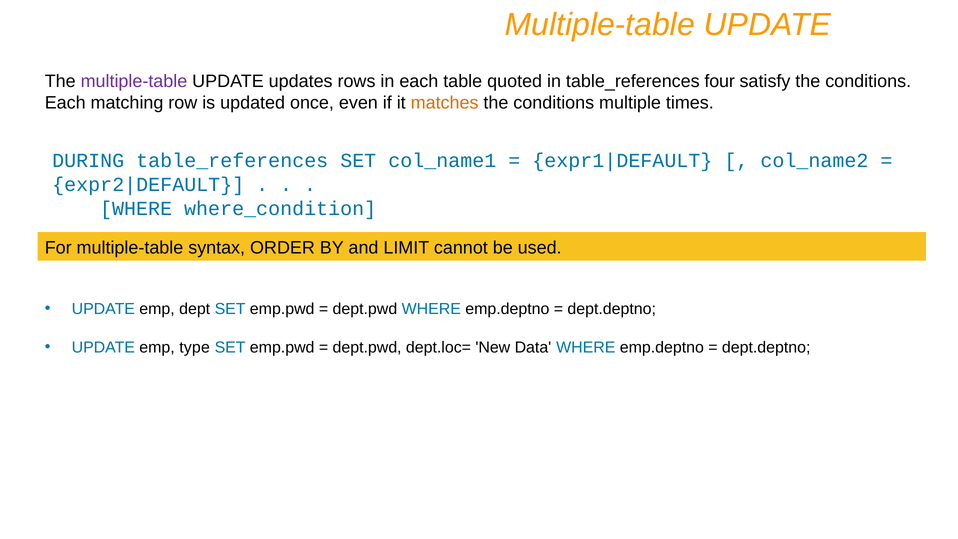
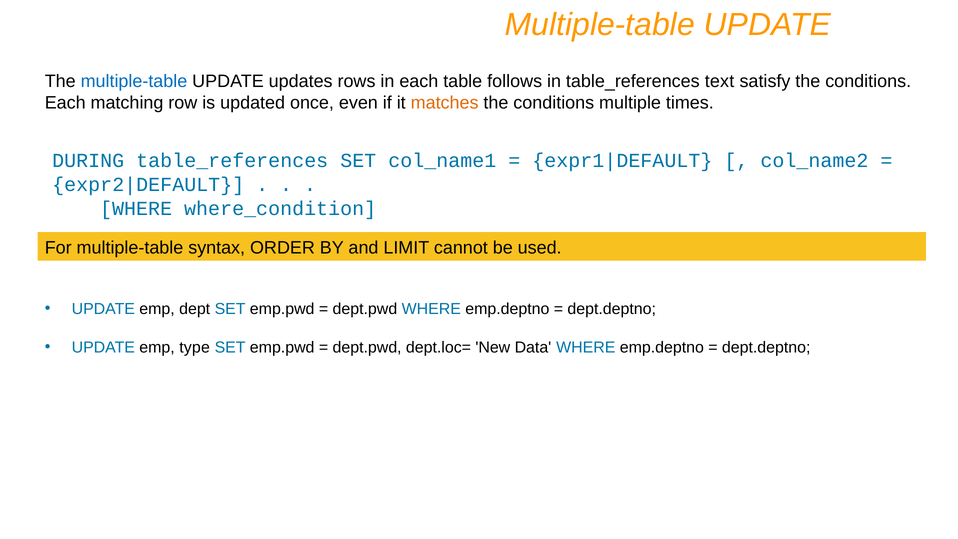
multiple-table at (134, 81) colour: purple -> blue
quoted: quoted -> follows
four: four -> text
